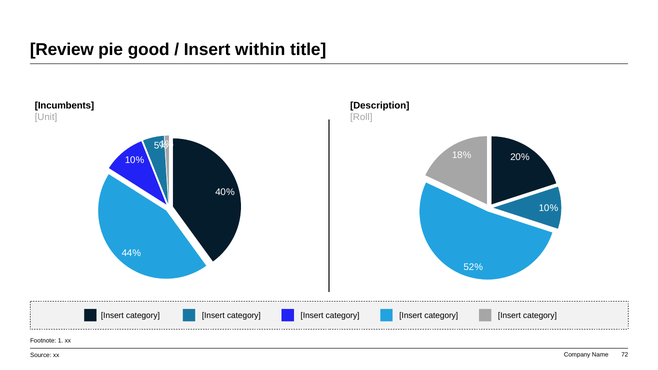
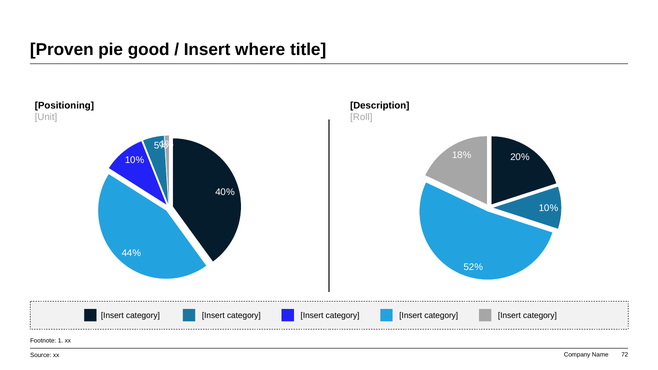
Review: Review -> Proven
within: within -> where
Incumbents: Incumbents -> Positioning
